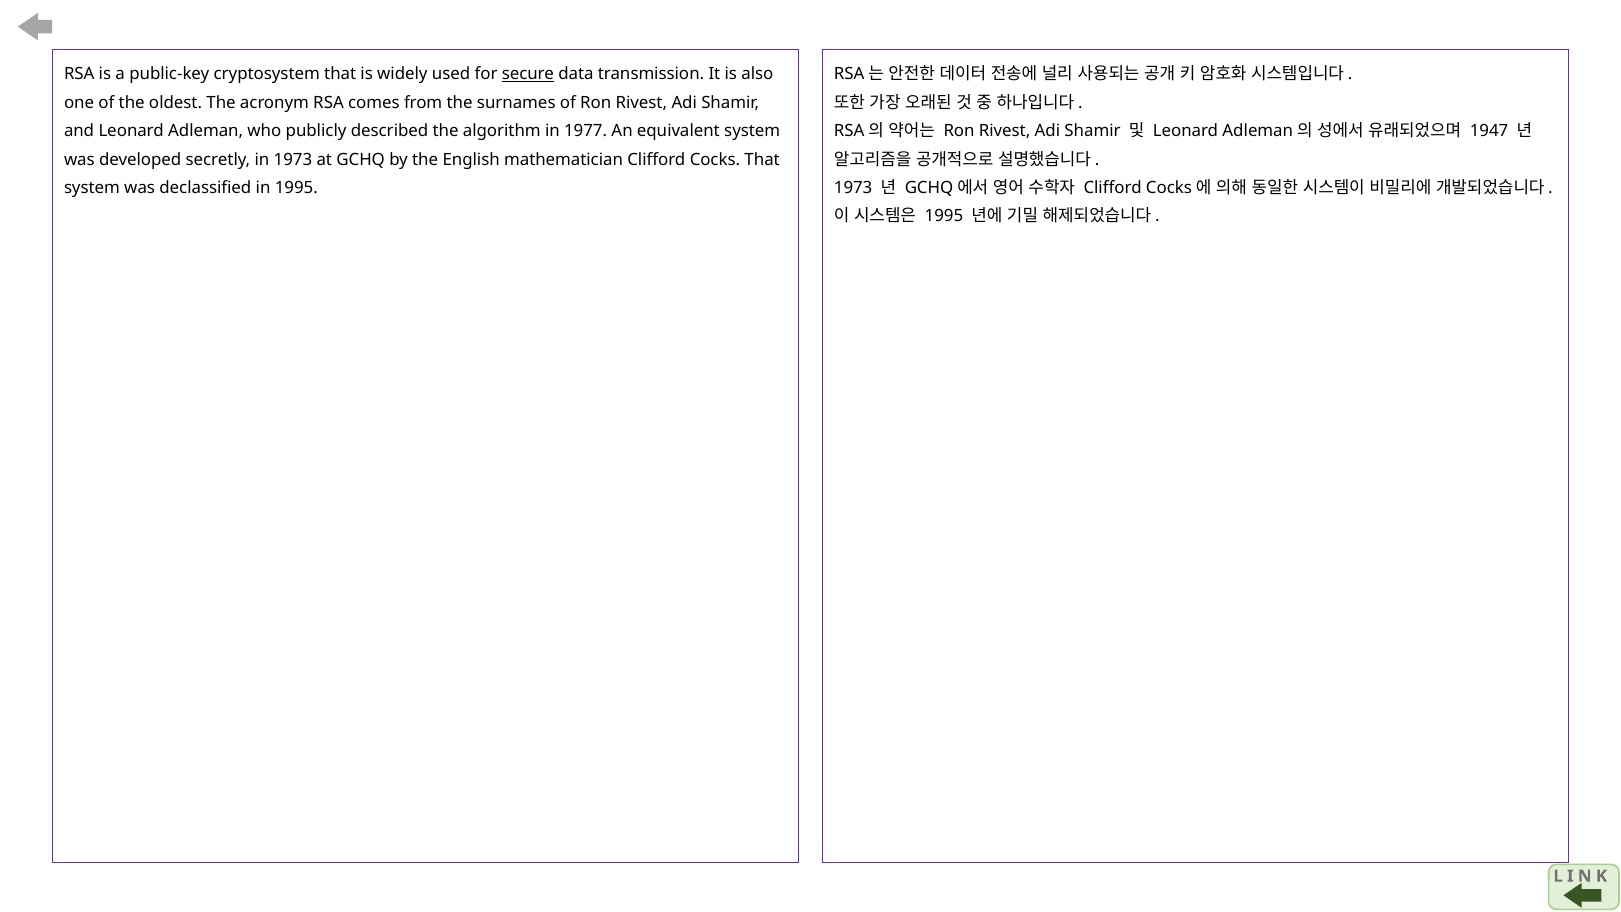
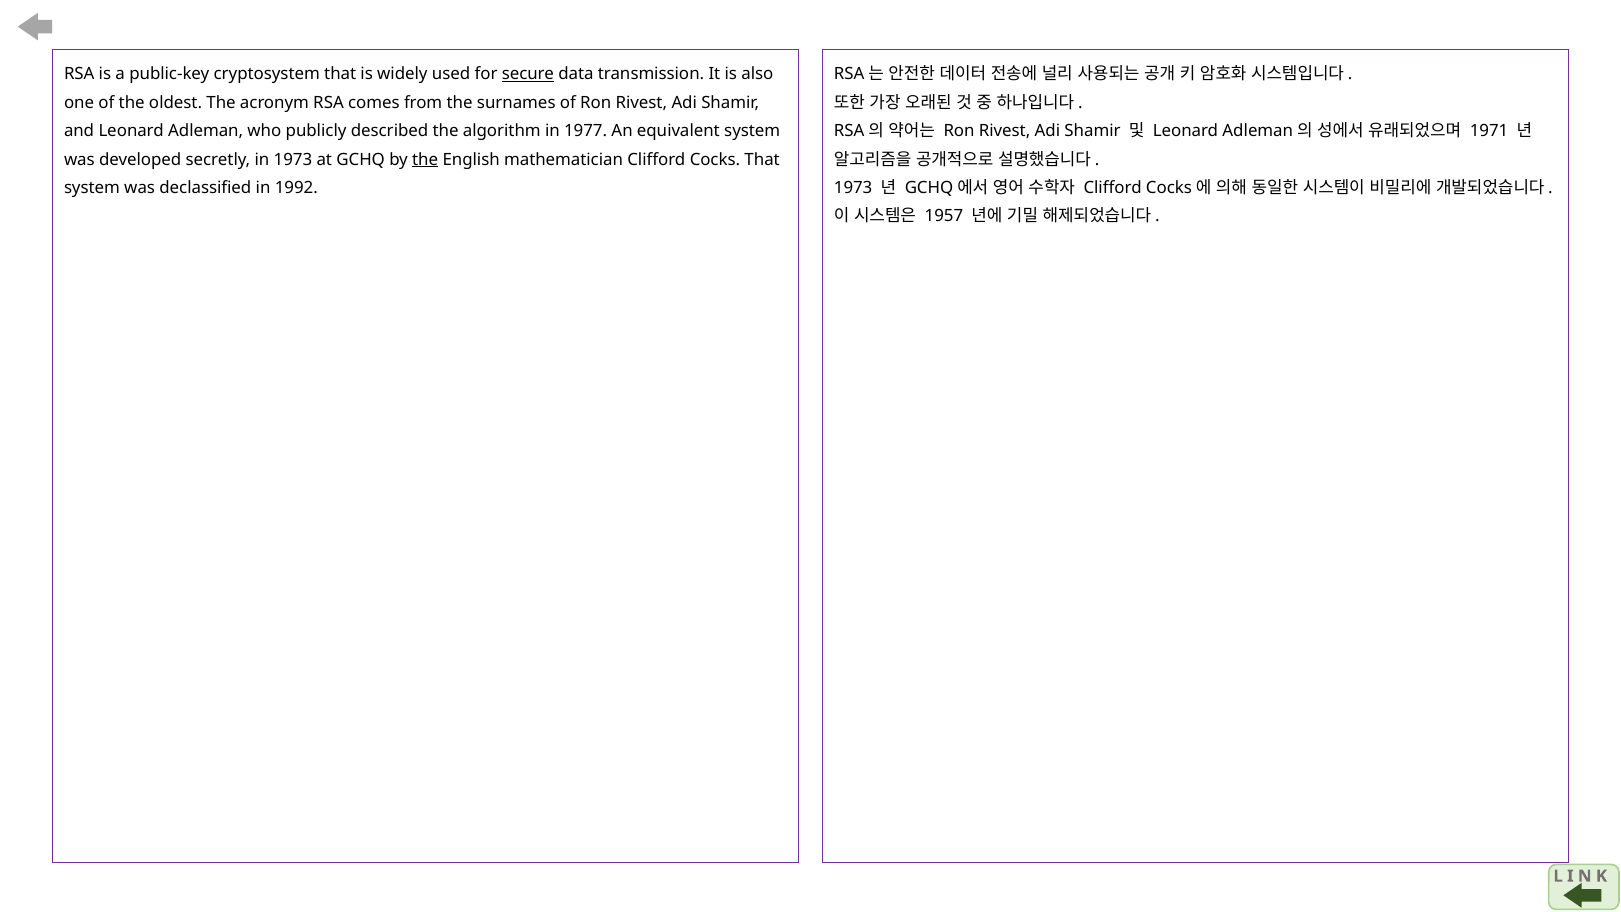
1947: 1947 -> 1971
the at (425, 160) underline: none -> present
in 1995: 1995 -> 1992
1995 at (944, 216): 1995 -> 1957
